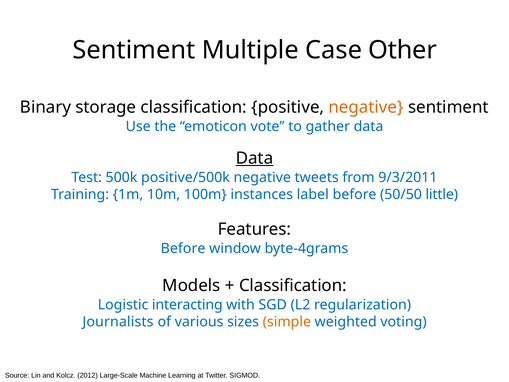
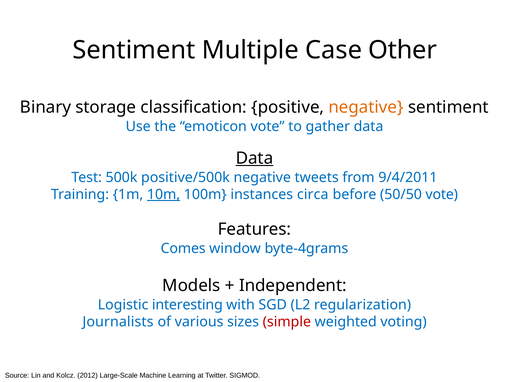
9/3/2011: 9/3/2011 -> 9/4/2011
10m underline: none -> present
label: label -> circa
50/50 little: little -> vote
Before at (183, 248): Before -> Comes
Classification at (293, 285): Classification -> Independent
interacting: interacting -> interesting
simple colour: orange -> red
